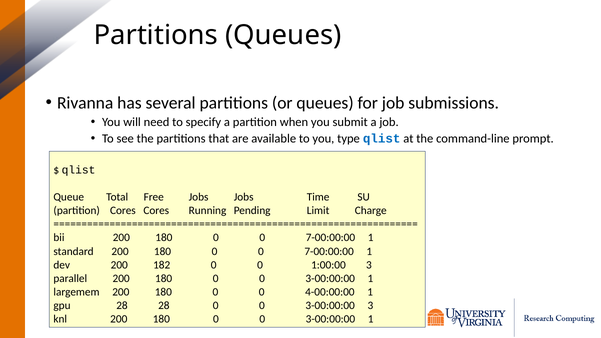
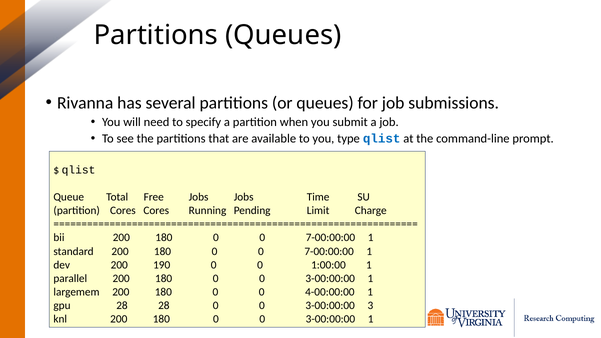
182: 182 -> 190
1:00:00 3: 3 -> 1
